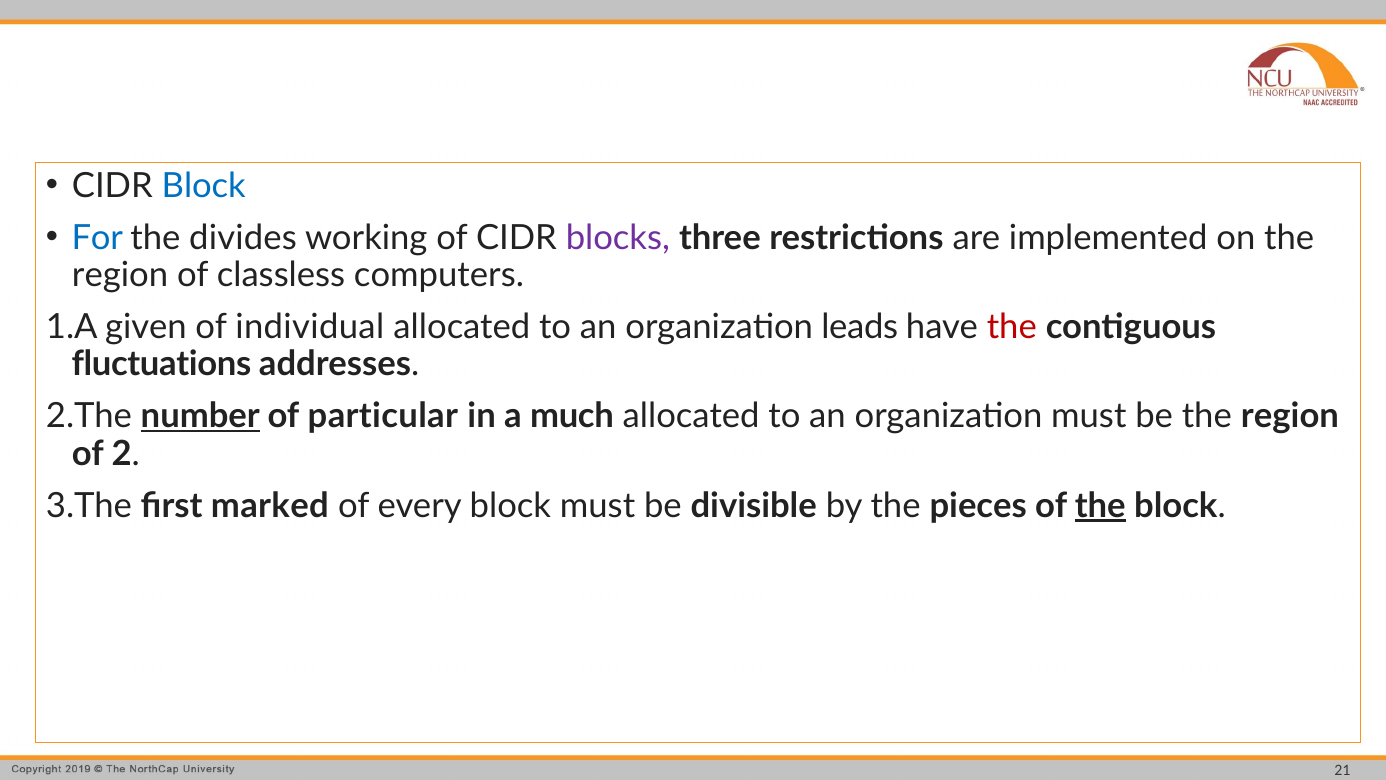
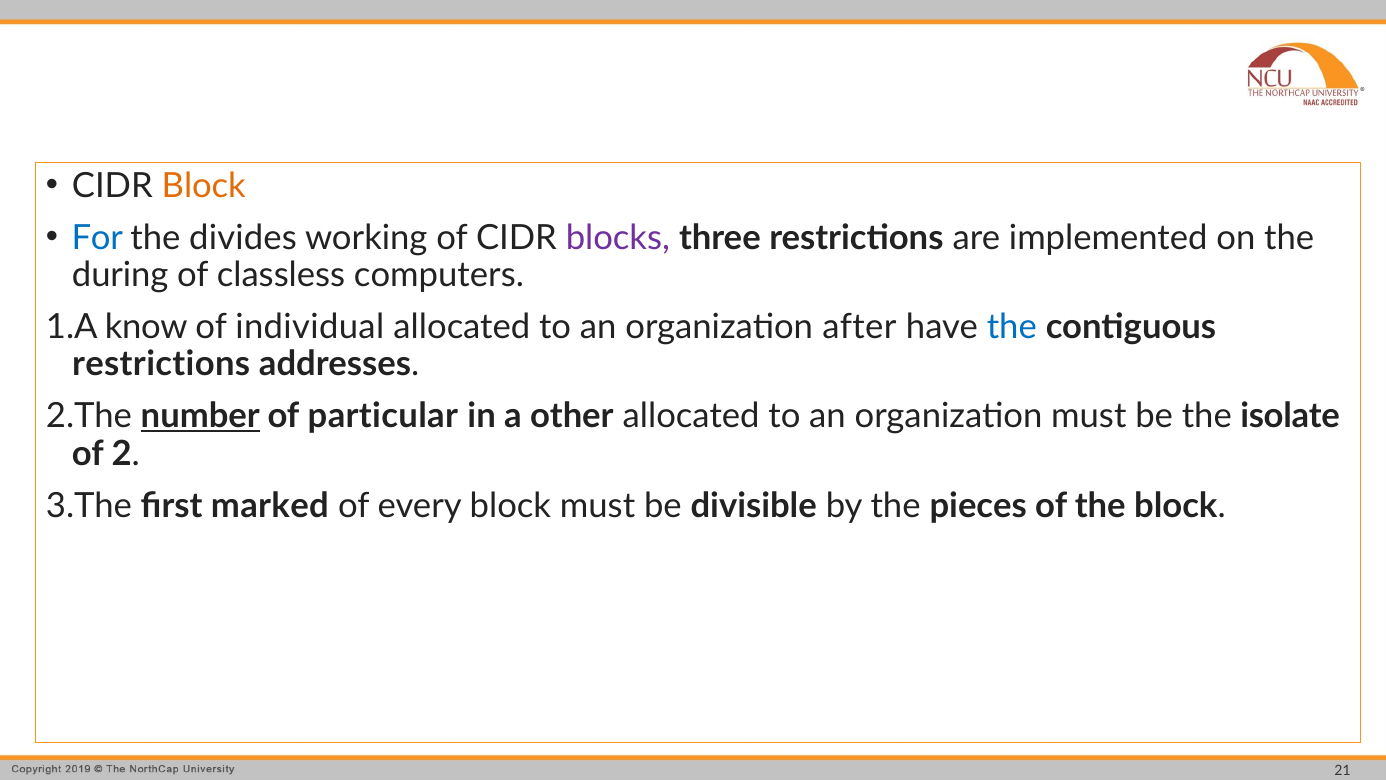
Block at (204, 186) colour: blue -> orange
region at (120, 275): region -> during
given: given -> know
leads: leads -> after
the at (1012, 327) colour: red -> blue
fluctuations at (161, 364): fluctuations -> restrictions
much: much -> other
be the region: region -> isolate
the at (1100, 505) underline: present -> none
